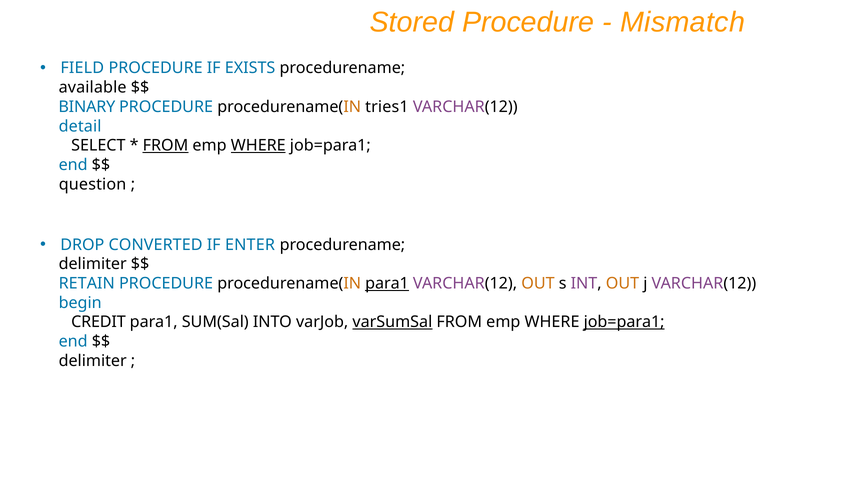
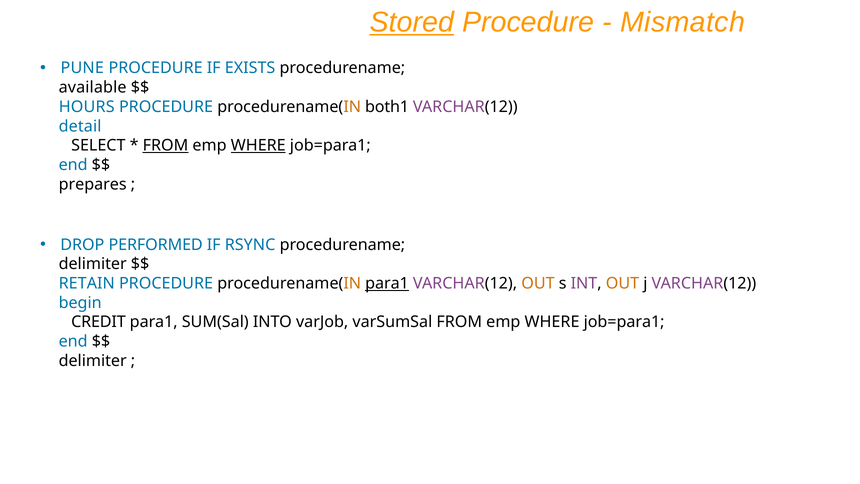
Stored underline: none -> present
FIELD: FIELD -> PUNE
BINARY: BINARY -> HOURS
tries1: tries1 -> both1
question: question -> prepares
CONVERTED: CONVERTED -> PERFORMED
ENTER: ENTER -> RSYNC
varSumSal underline: present -> none
job=para1 at (624, 322) underline: present -> none
